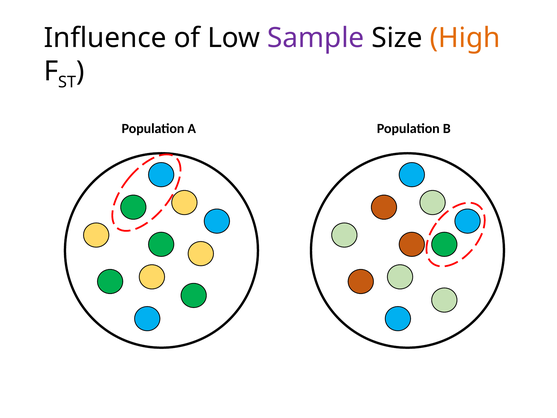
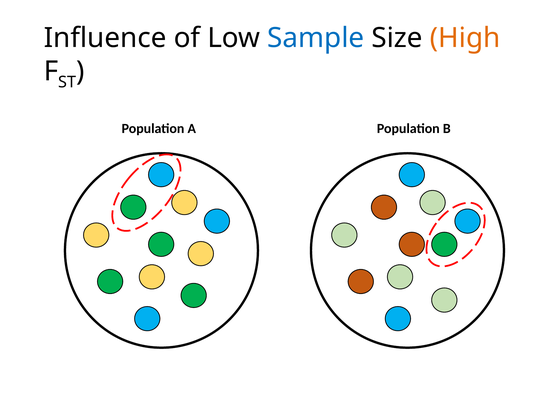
Sample colour: purple -> blue
